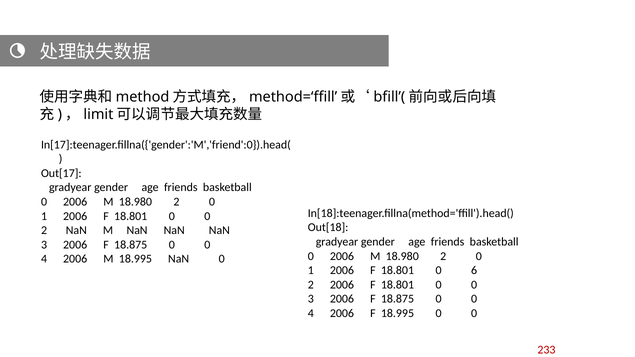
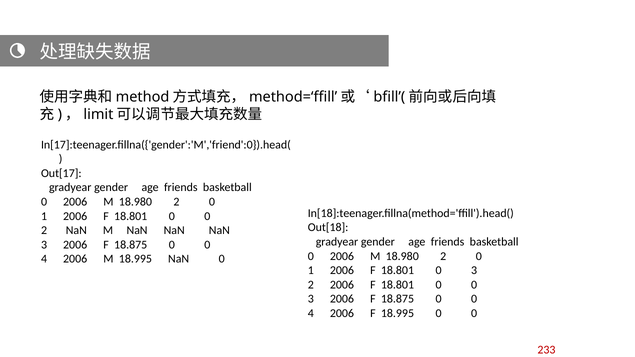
18.801 0 6: 6 -> 3
